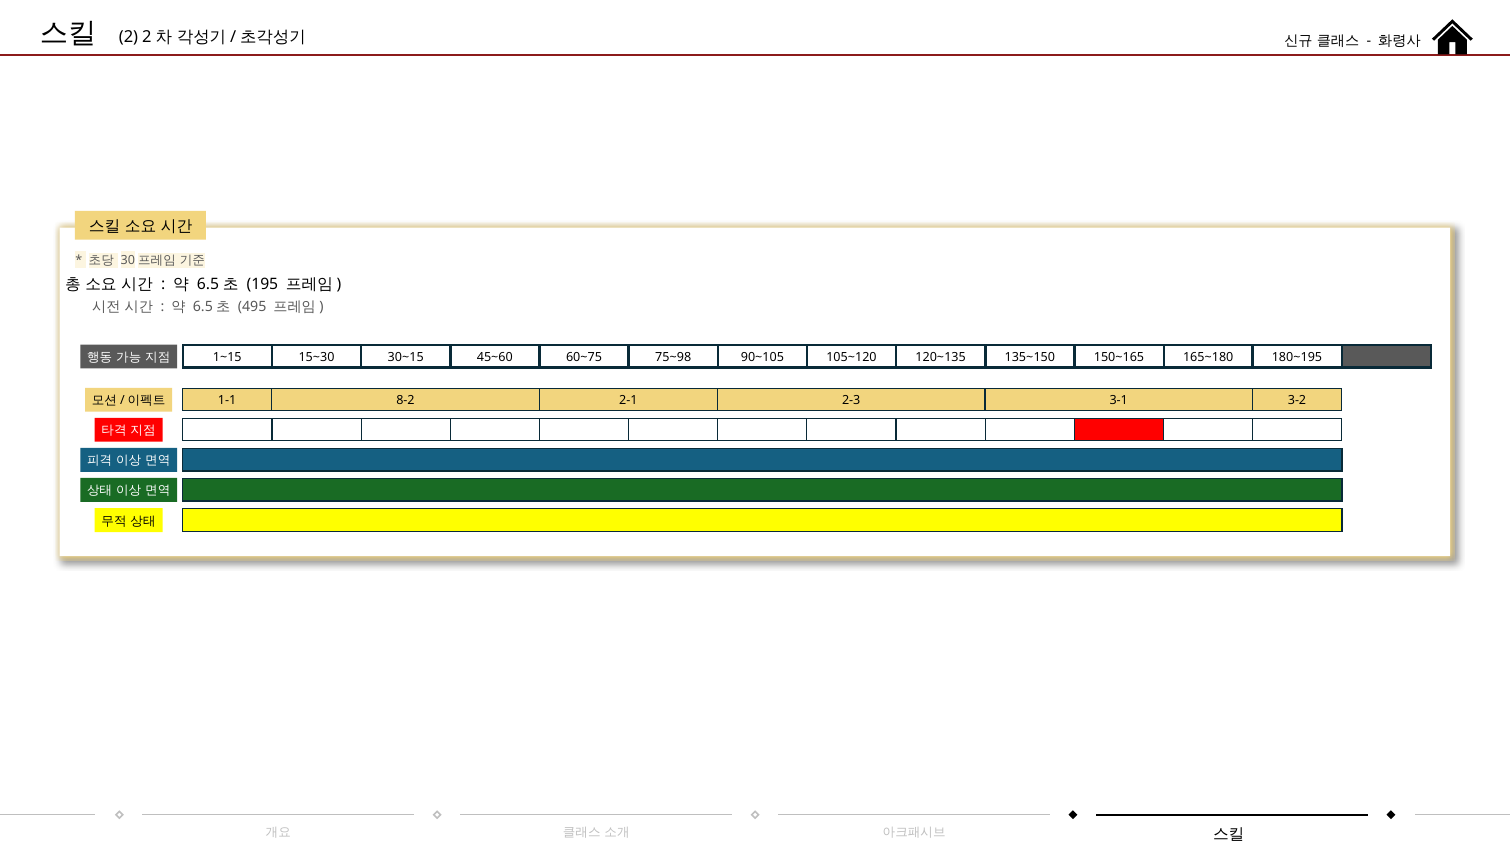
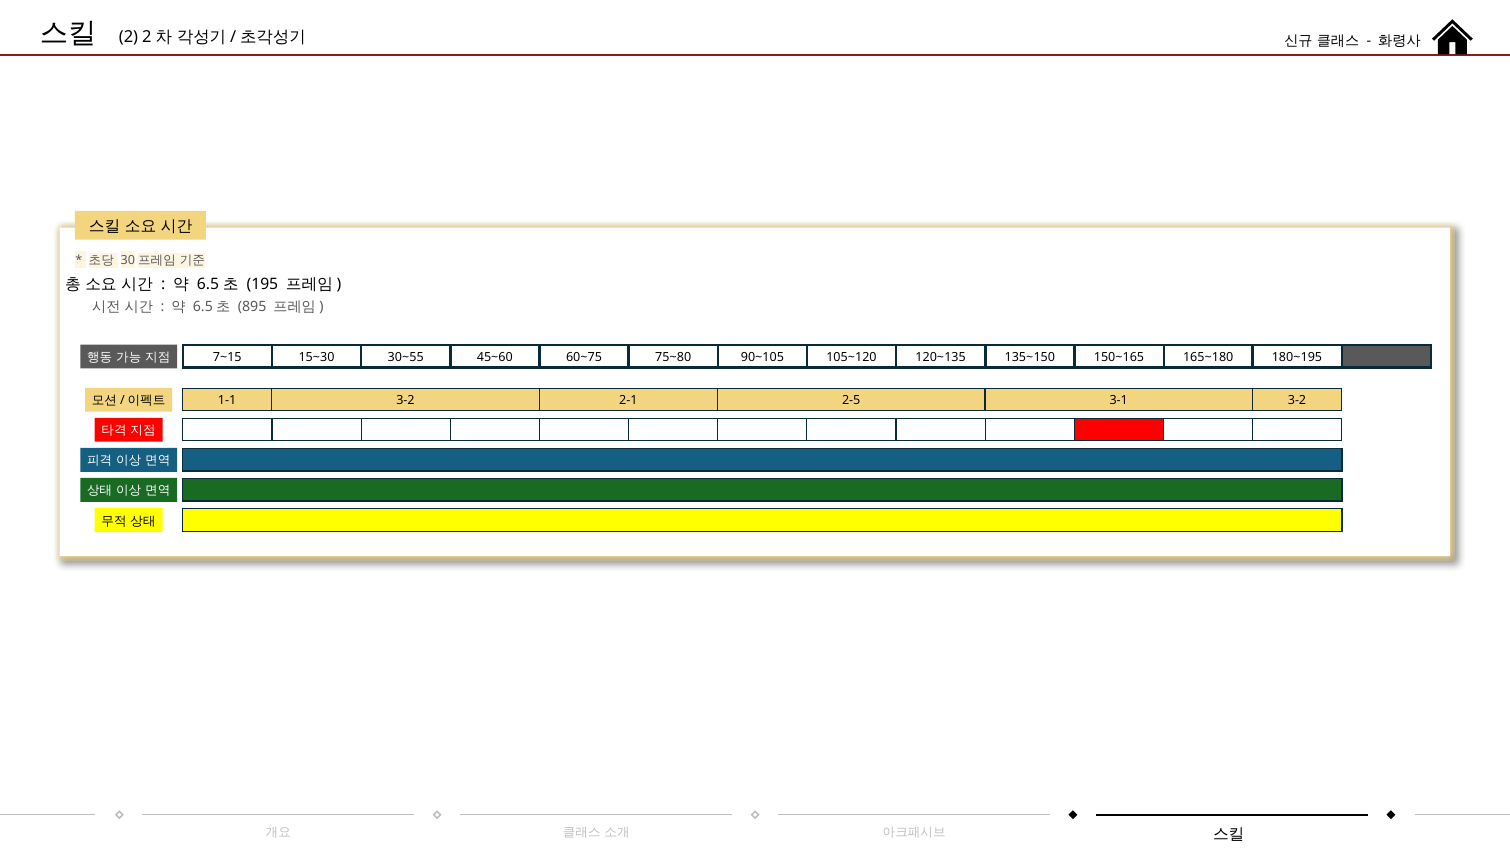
495: 495 -> 895
1~15: 1~15 -> 7~15
30~15: 30~15 -> 30~55
75~98: 75~98 -> 75~80
1-1 8-2: 8-2 -> 3-2
2-3: 2-3 -> 2-5
